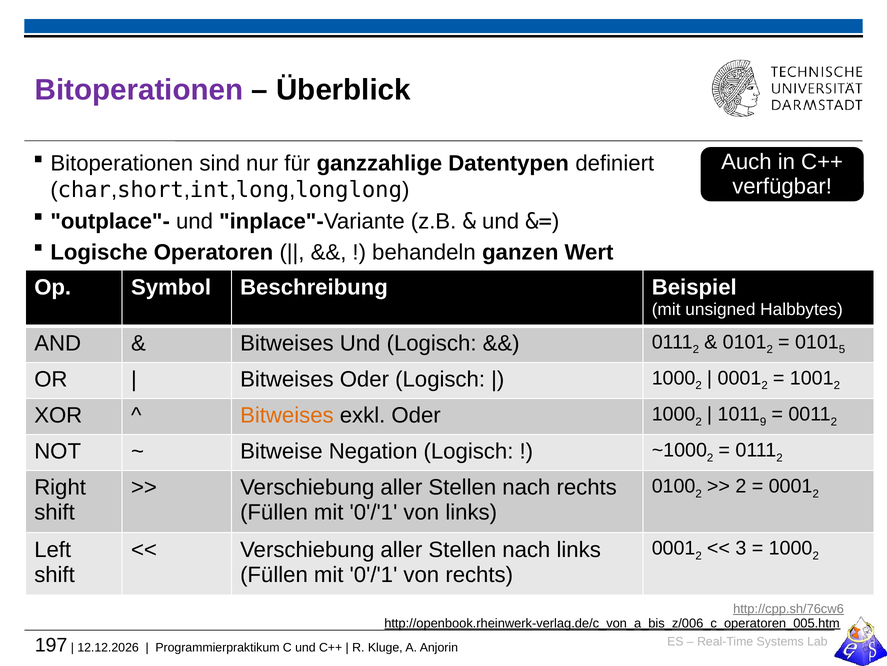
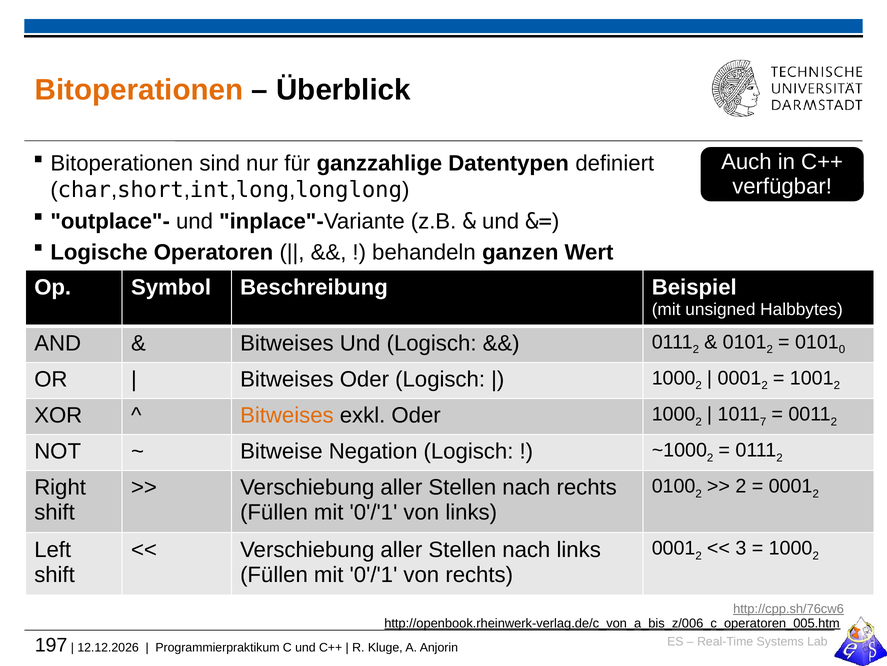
Bitoperationen at (139, 90) colour: purple -> orange
5: 5 -> 0
9: 9 -> 7
